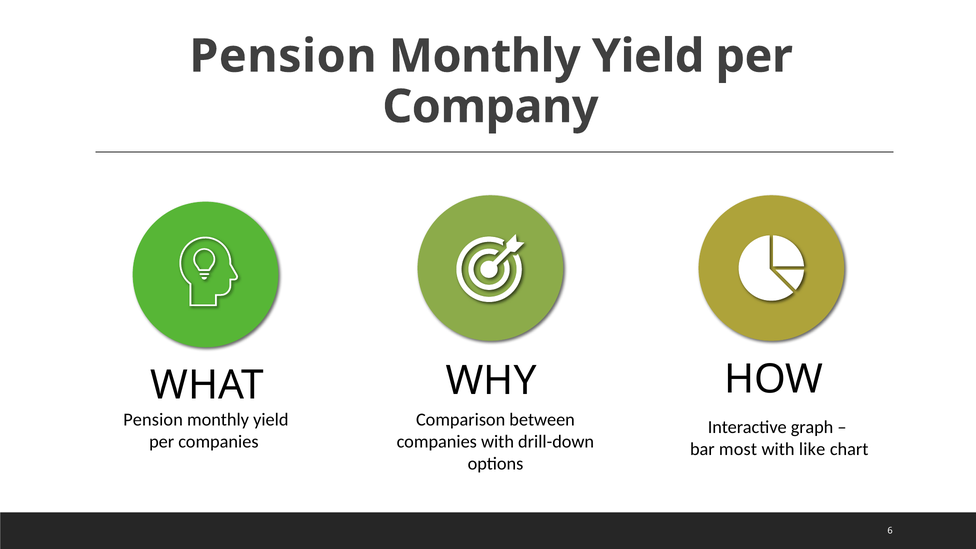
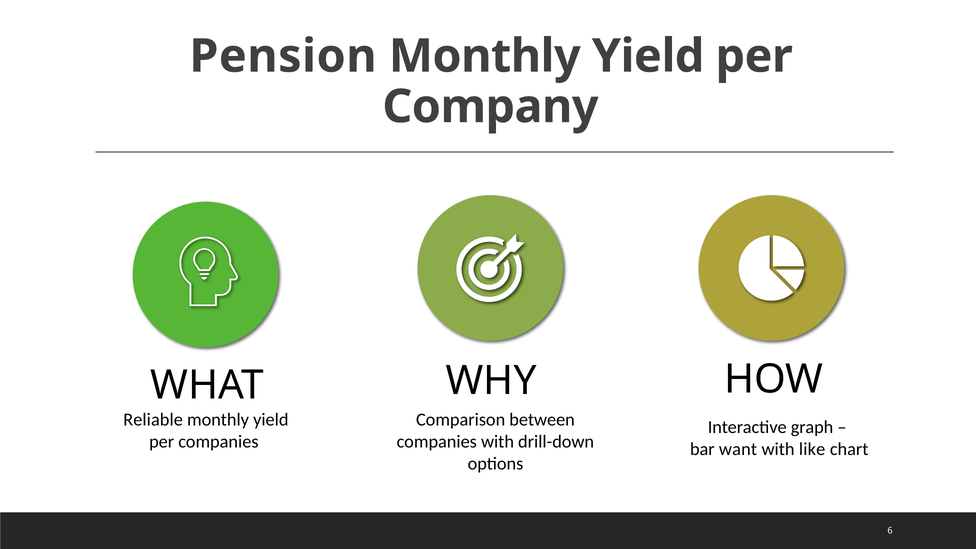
Pension at (153, 420): Pension -> Reliable
most: most -> want
